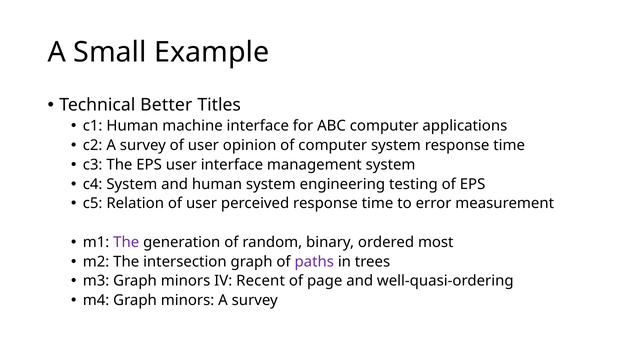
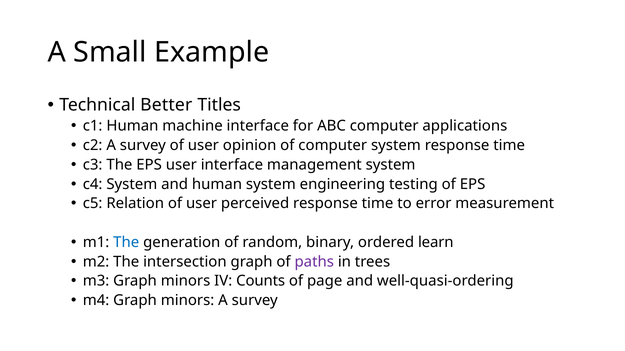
The at (126, 243) colour: purple -> blue
most: most -> learn
Recent: Recent -> Counts
